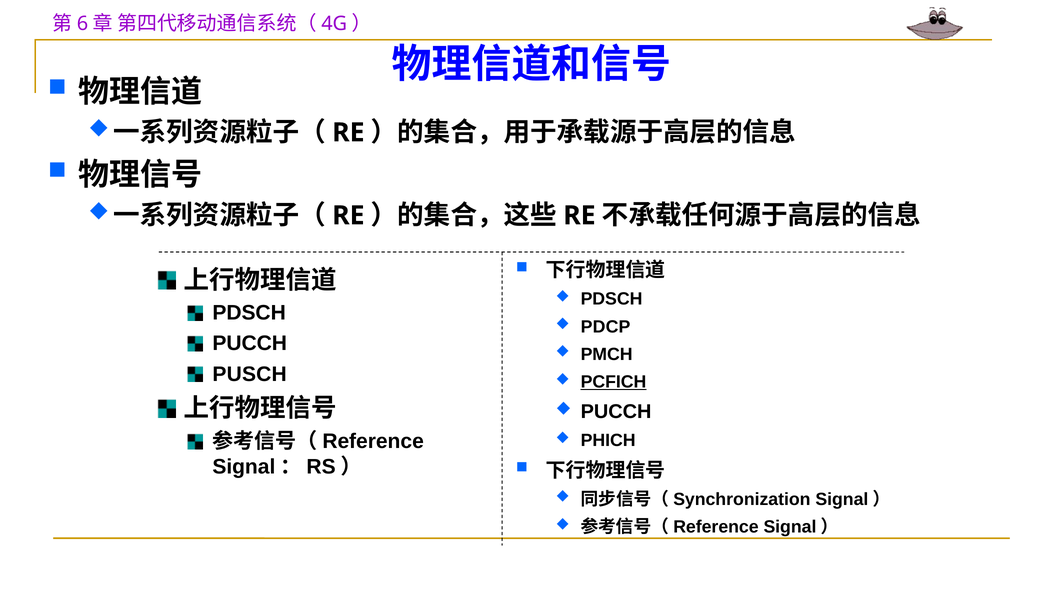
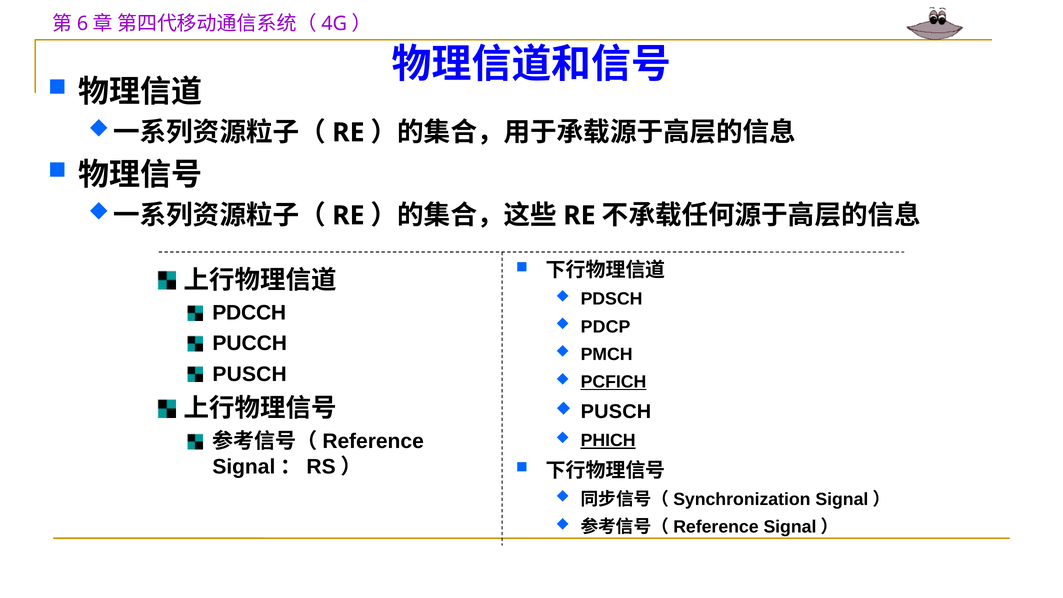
PDSCH at (249, 313): PDSCH -> PDCCH
PUCCH at (616, 412): PUCCH -> PUSCH
PHICH underline: none -> present
